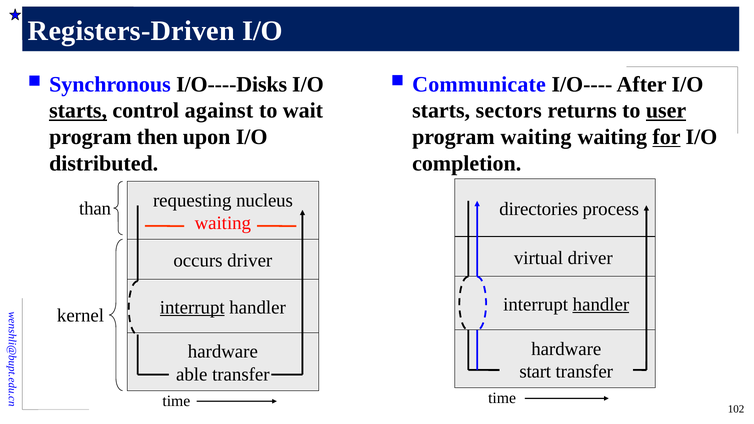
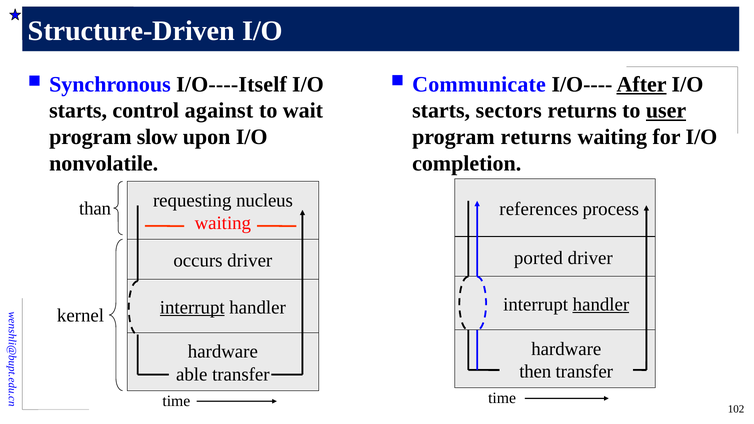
Registers-Driven: Registers-Driven -> Structure-Driven
I/O----Disks: I/O----Disks -> I/O----Itself
After underline: none -> present
starts at (78, 111) underline: present -> none
then: then -> slow
program waiting: waiting -> returns
for underline: present -> none
distributed: distributed -> nonvolatile
directories: directories -> references
virtual: virtual -> ported
start: start -> then
